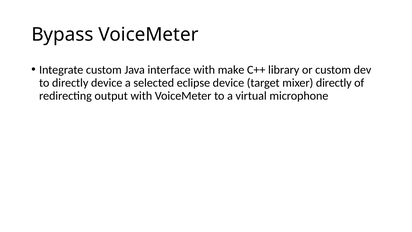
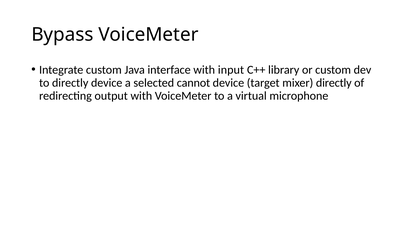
make: make -> input
eclipse: eclipse -> cannot
